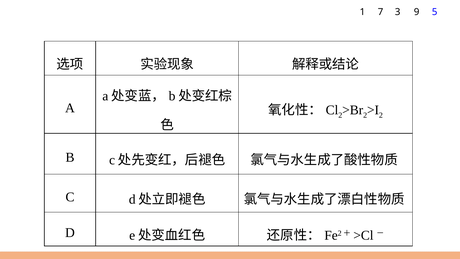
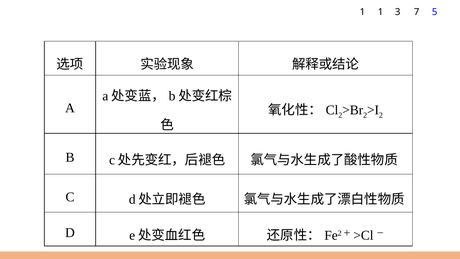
1 7: 7 -> 1
9: 9 -> 7
